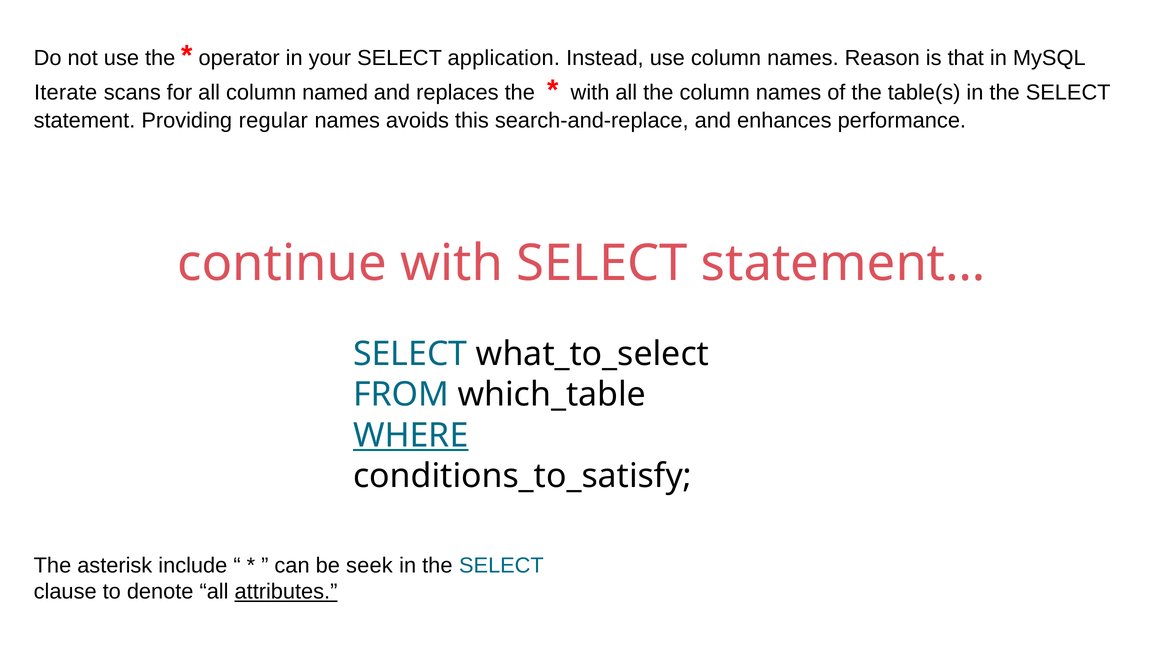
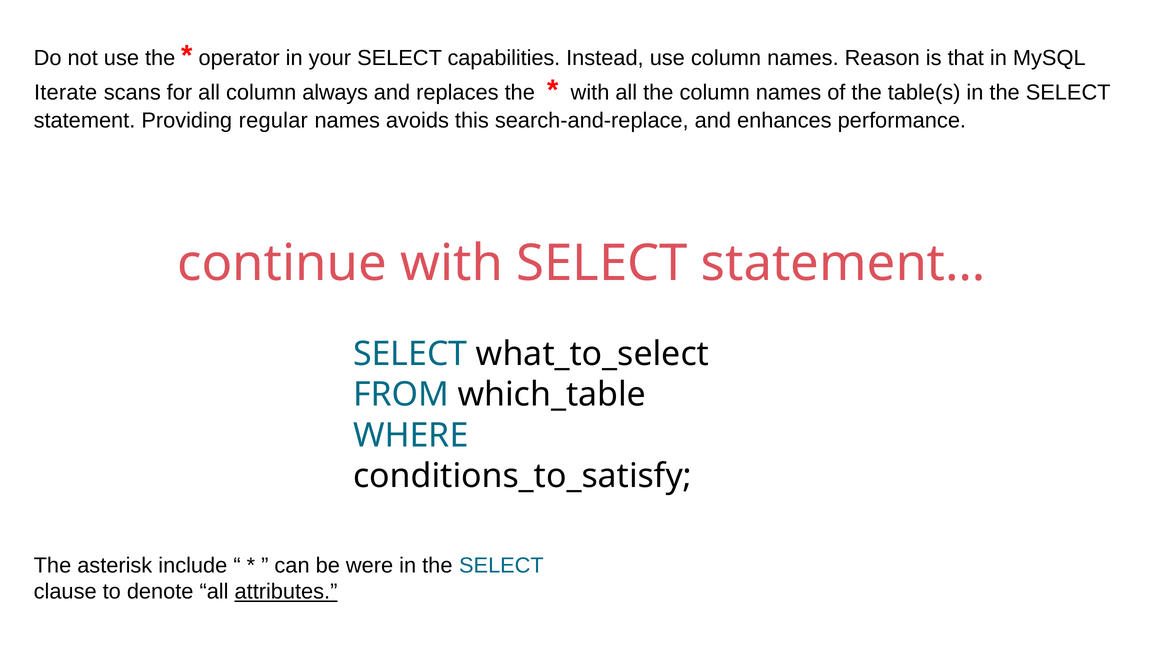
application: application -> capabilities
named: named -> always
WHERE underline: present -> none
seek: seek -> were
